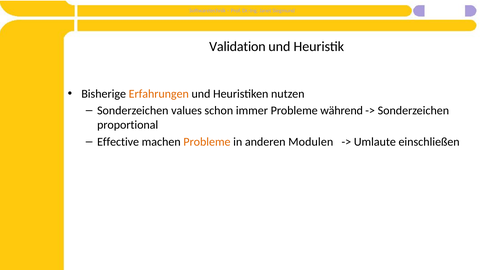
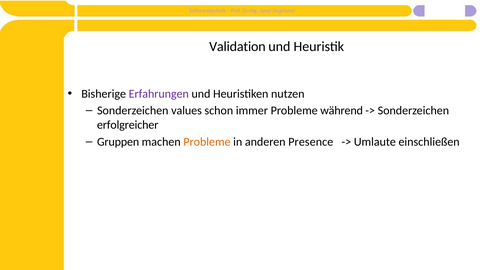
Erfahrungen colour: orange -> purple
proportional: proportional -> erfolgreicher
Effective: Effective -> Gruppen
Modulen: Modulen -> Presence
